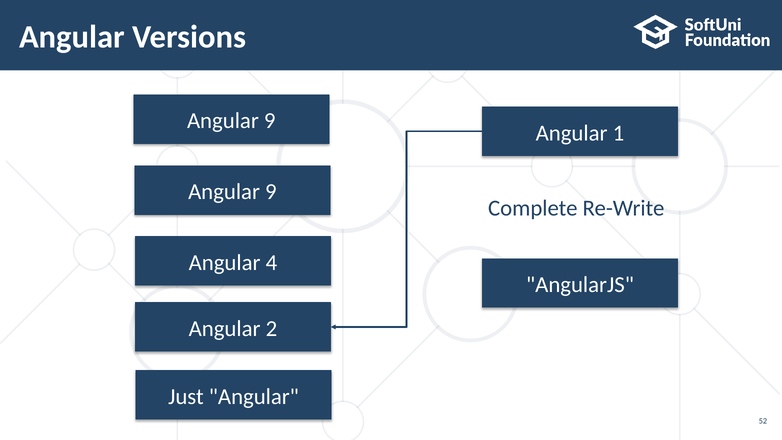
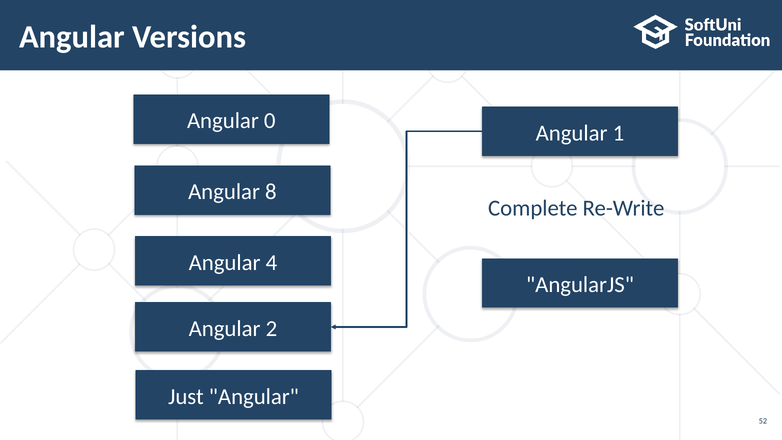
9 at (270, 121): 9 -> 0
9 at (271, 192): 9 -> 8
